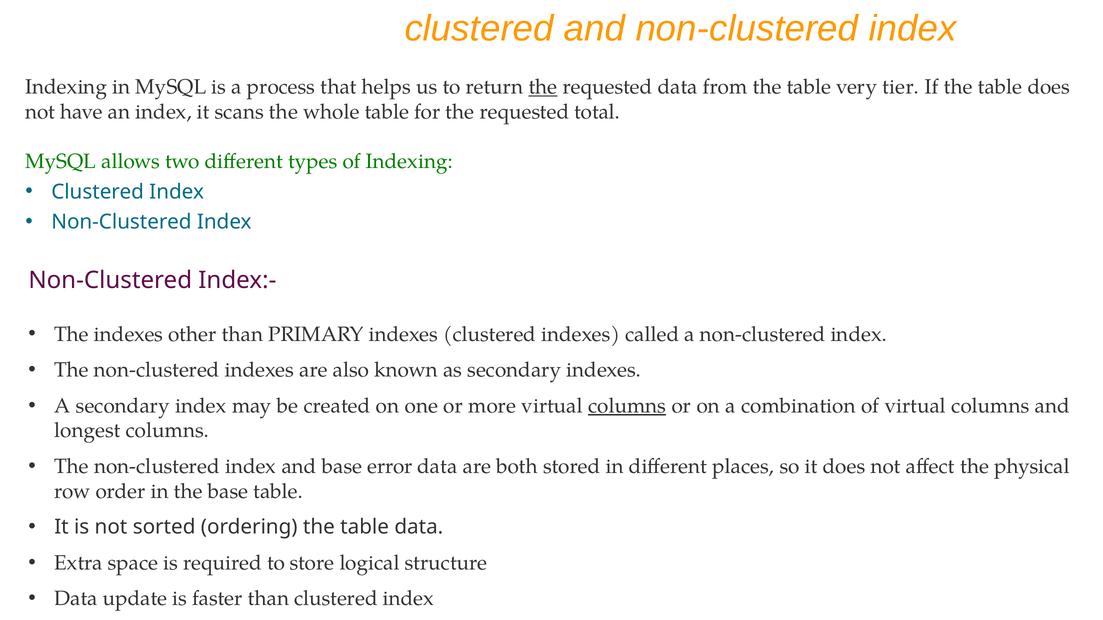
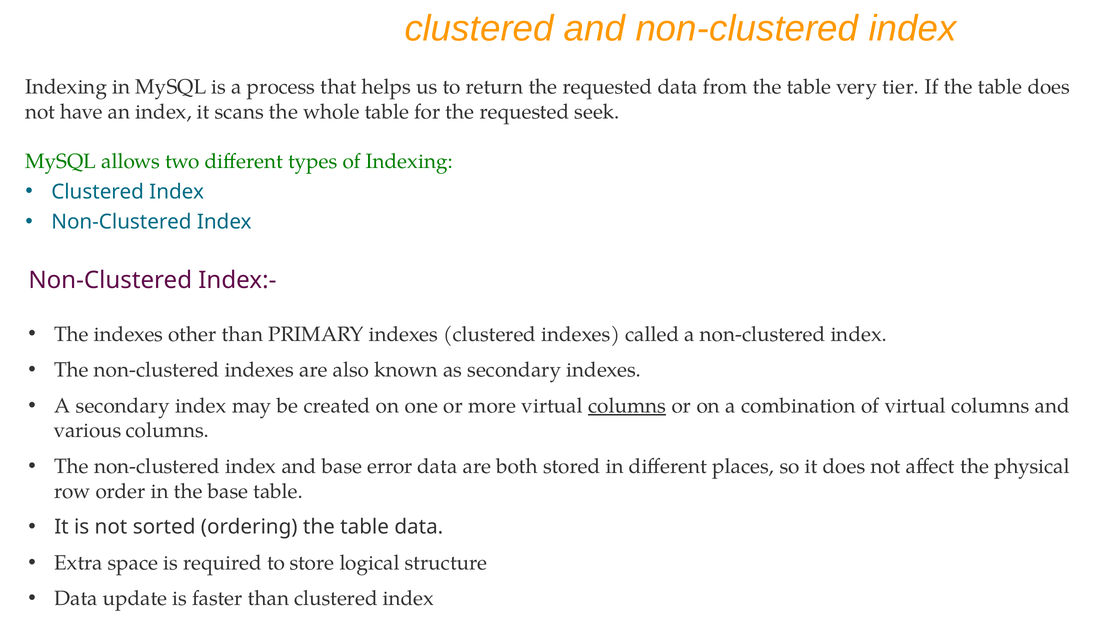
the at (543, 87) underline: present -> none
total: total -> seek
longest: longest -> various
